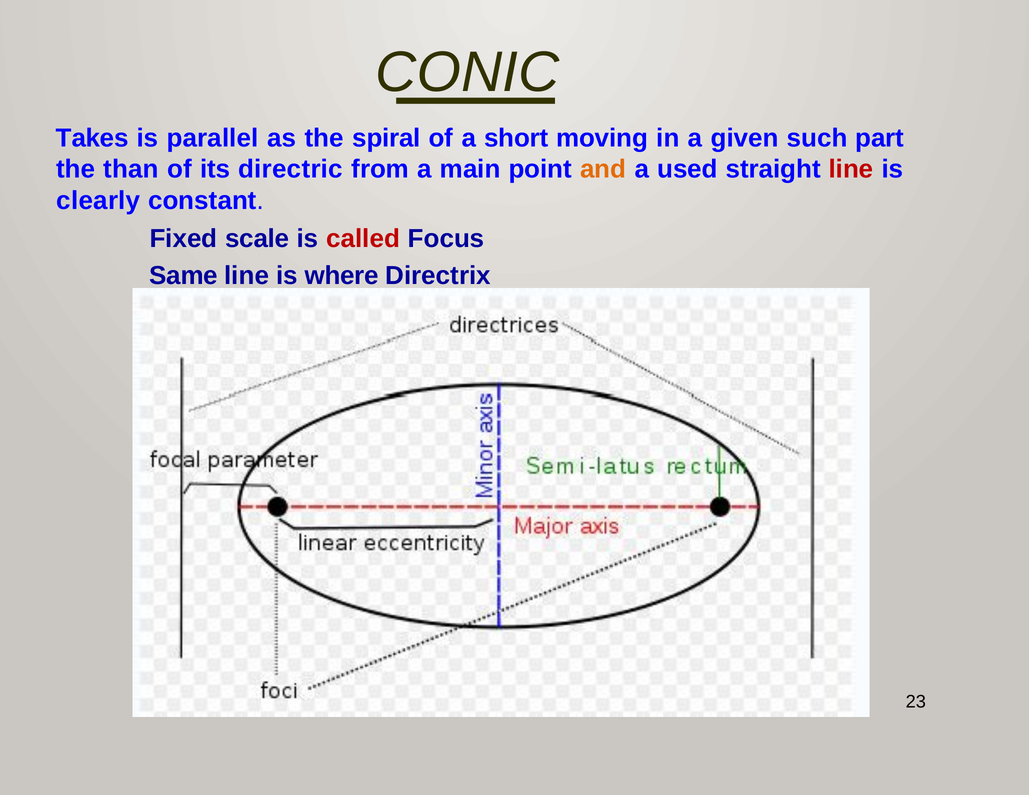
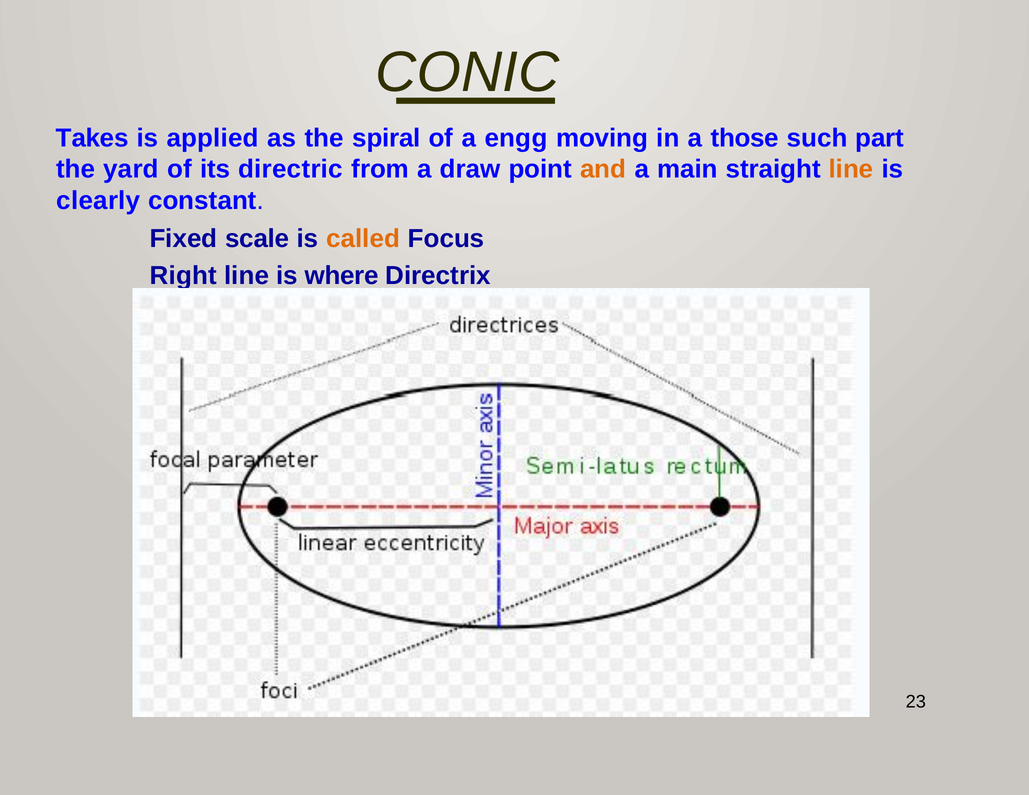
parallel: parallel -> applied
short: short -> engg
given: given -> those
than: than -> yard
main: main -> draw
used: used -> main
line at (851, 169) colour: red -> orange
called colour: red -> orange
Same: Same -> Right
